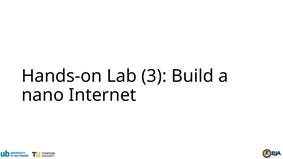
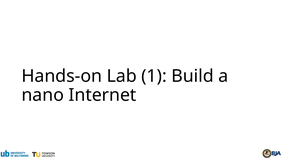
3: 3 -> 1
